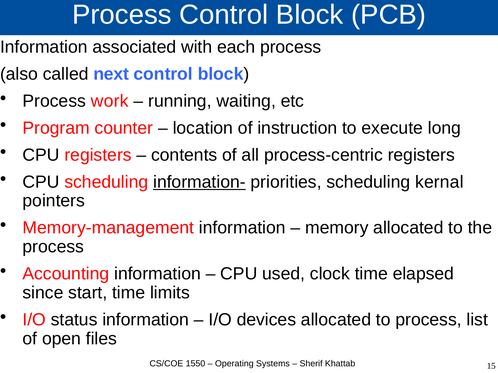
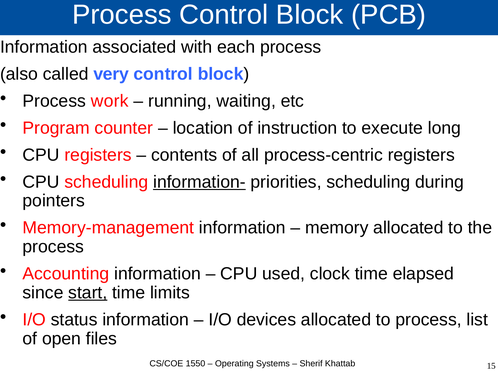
next: next -> very
kernal: kernal -> during
start underline: none -> present
